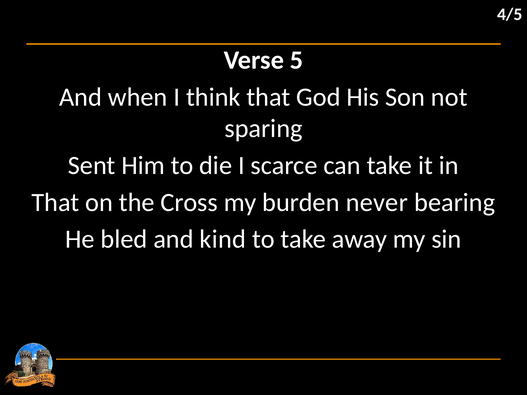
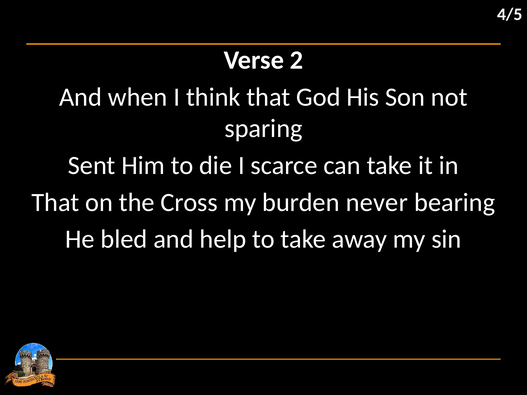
5: 5 -> 2
kind: kind -> help
